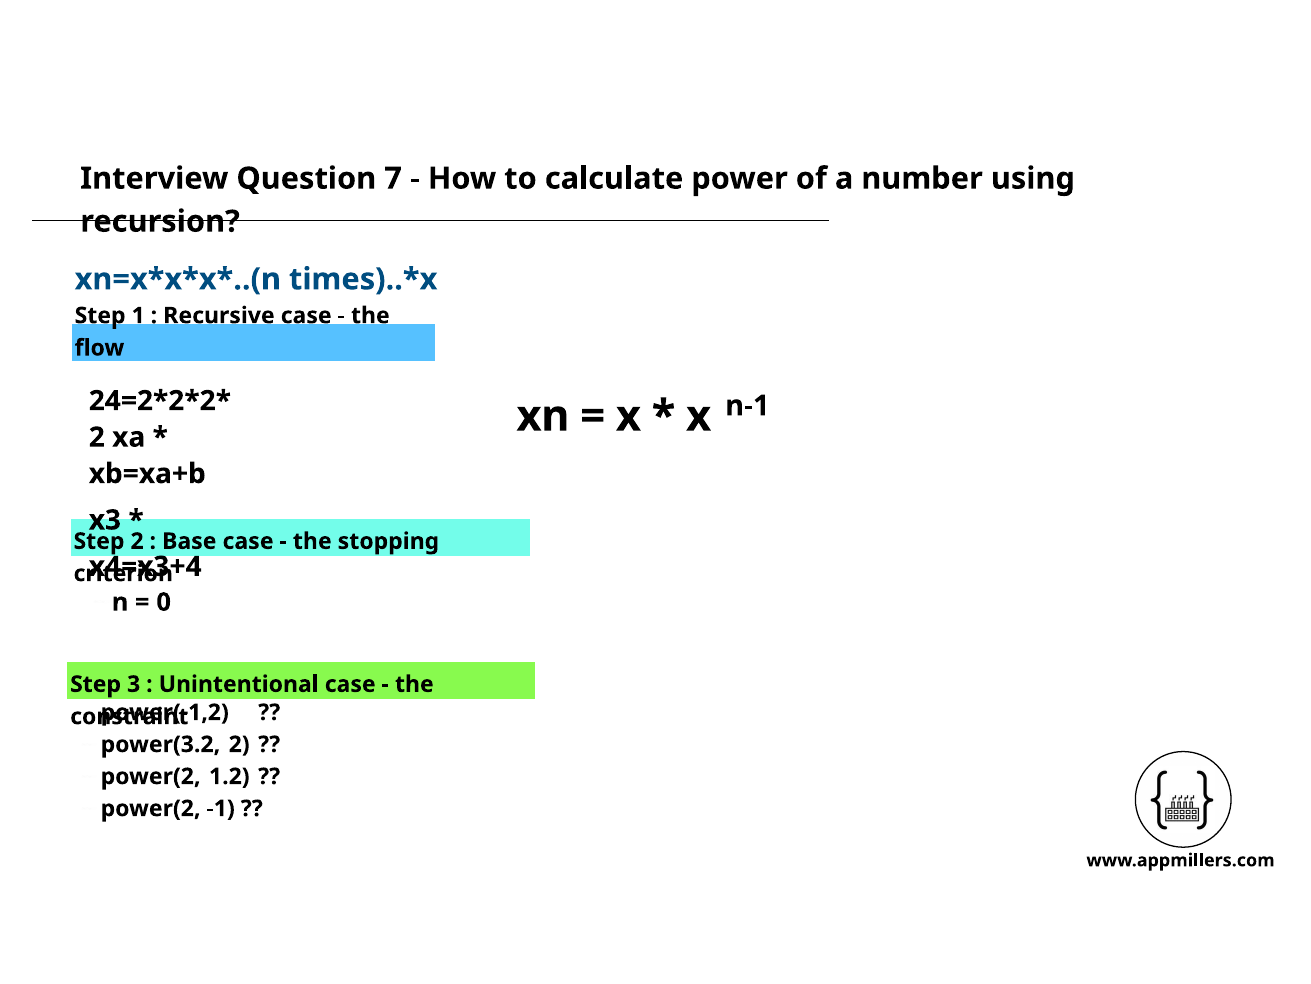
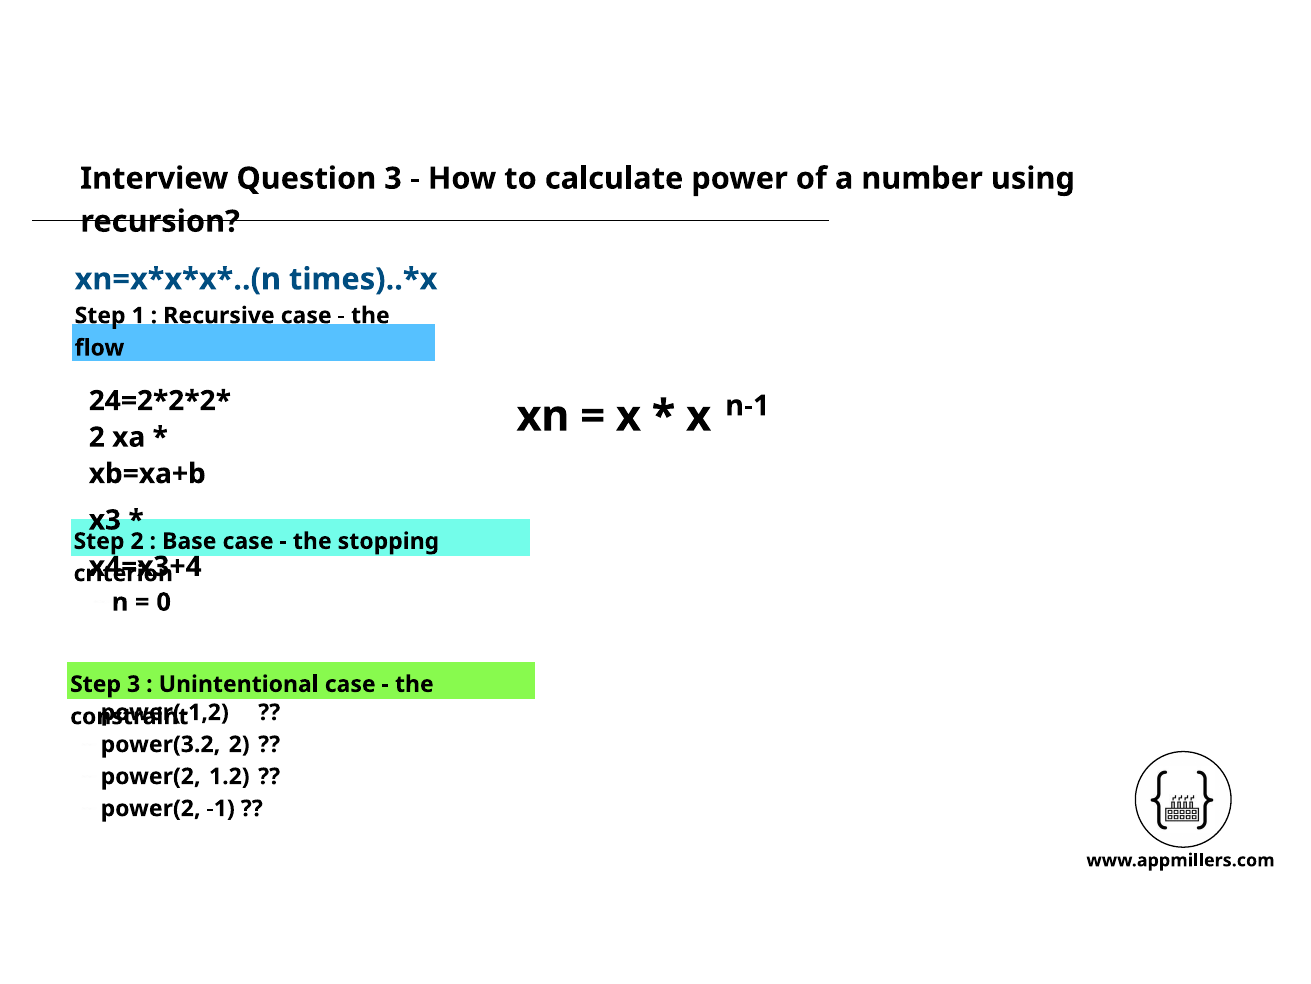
Question 7: 7 -> 3
